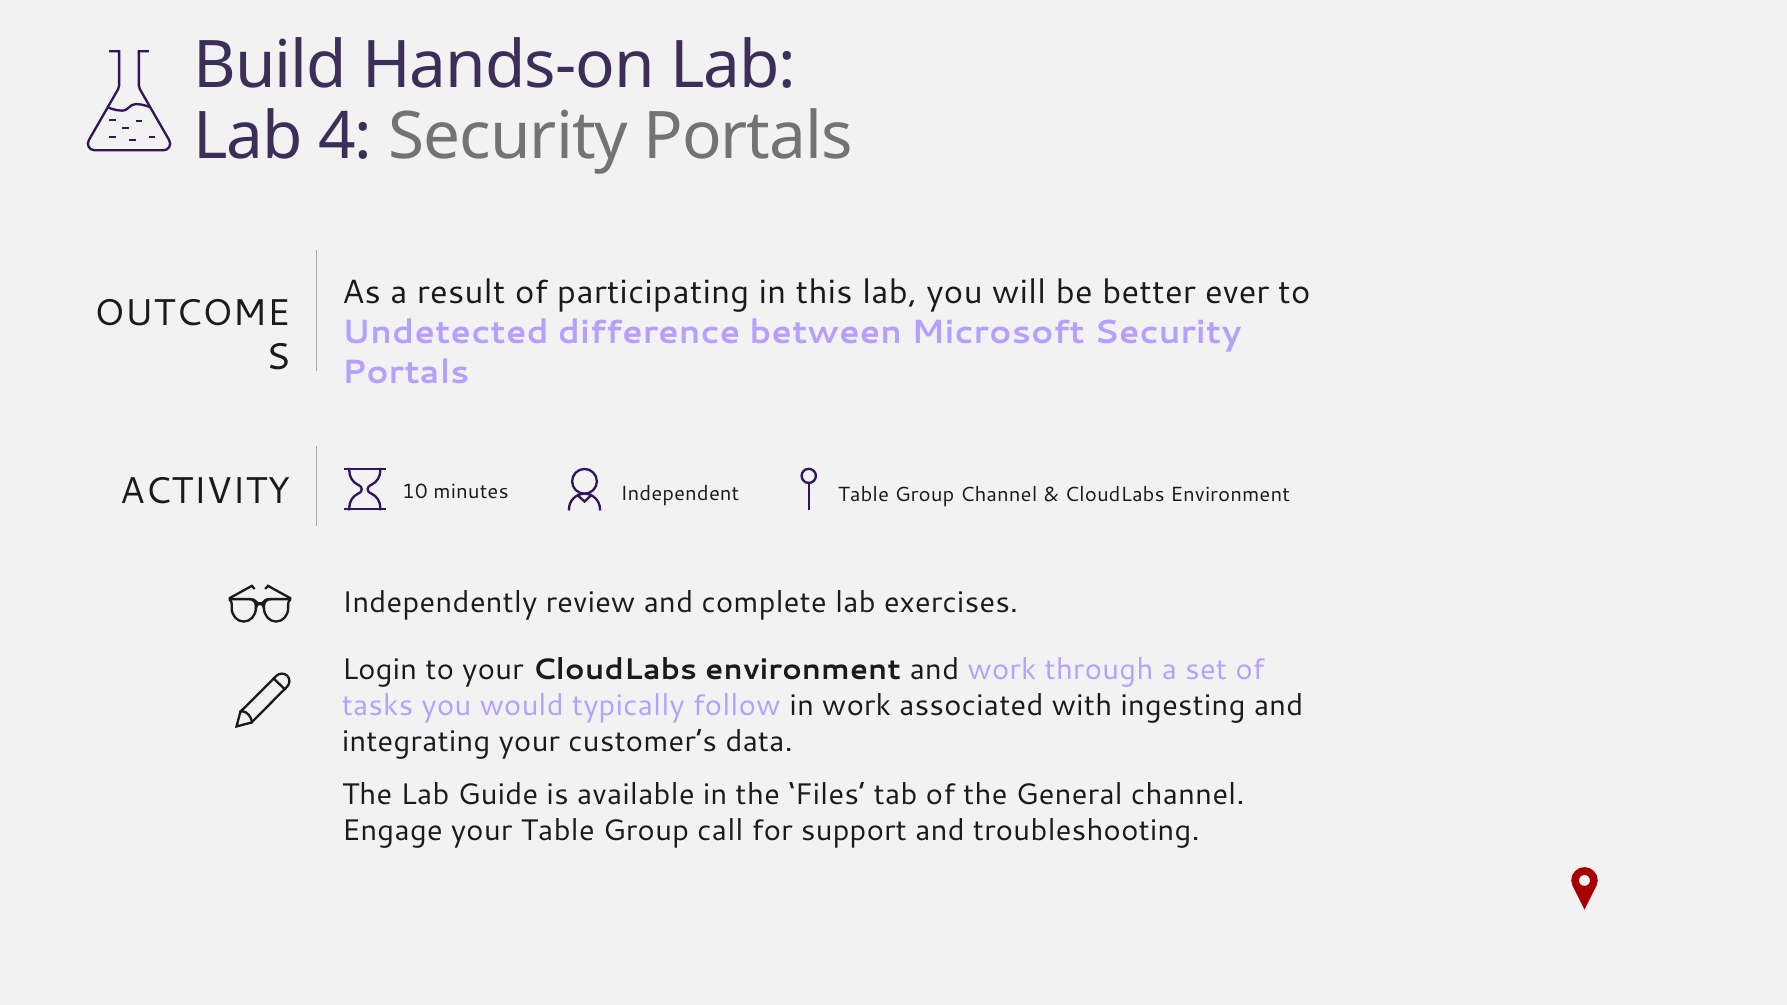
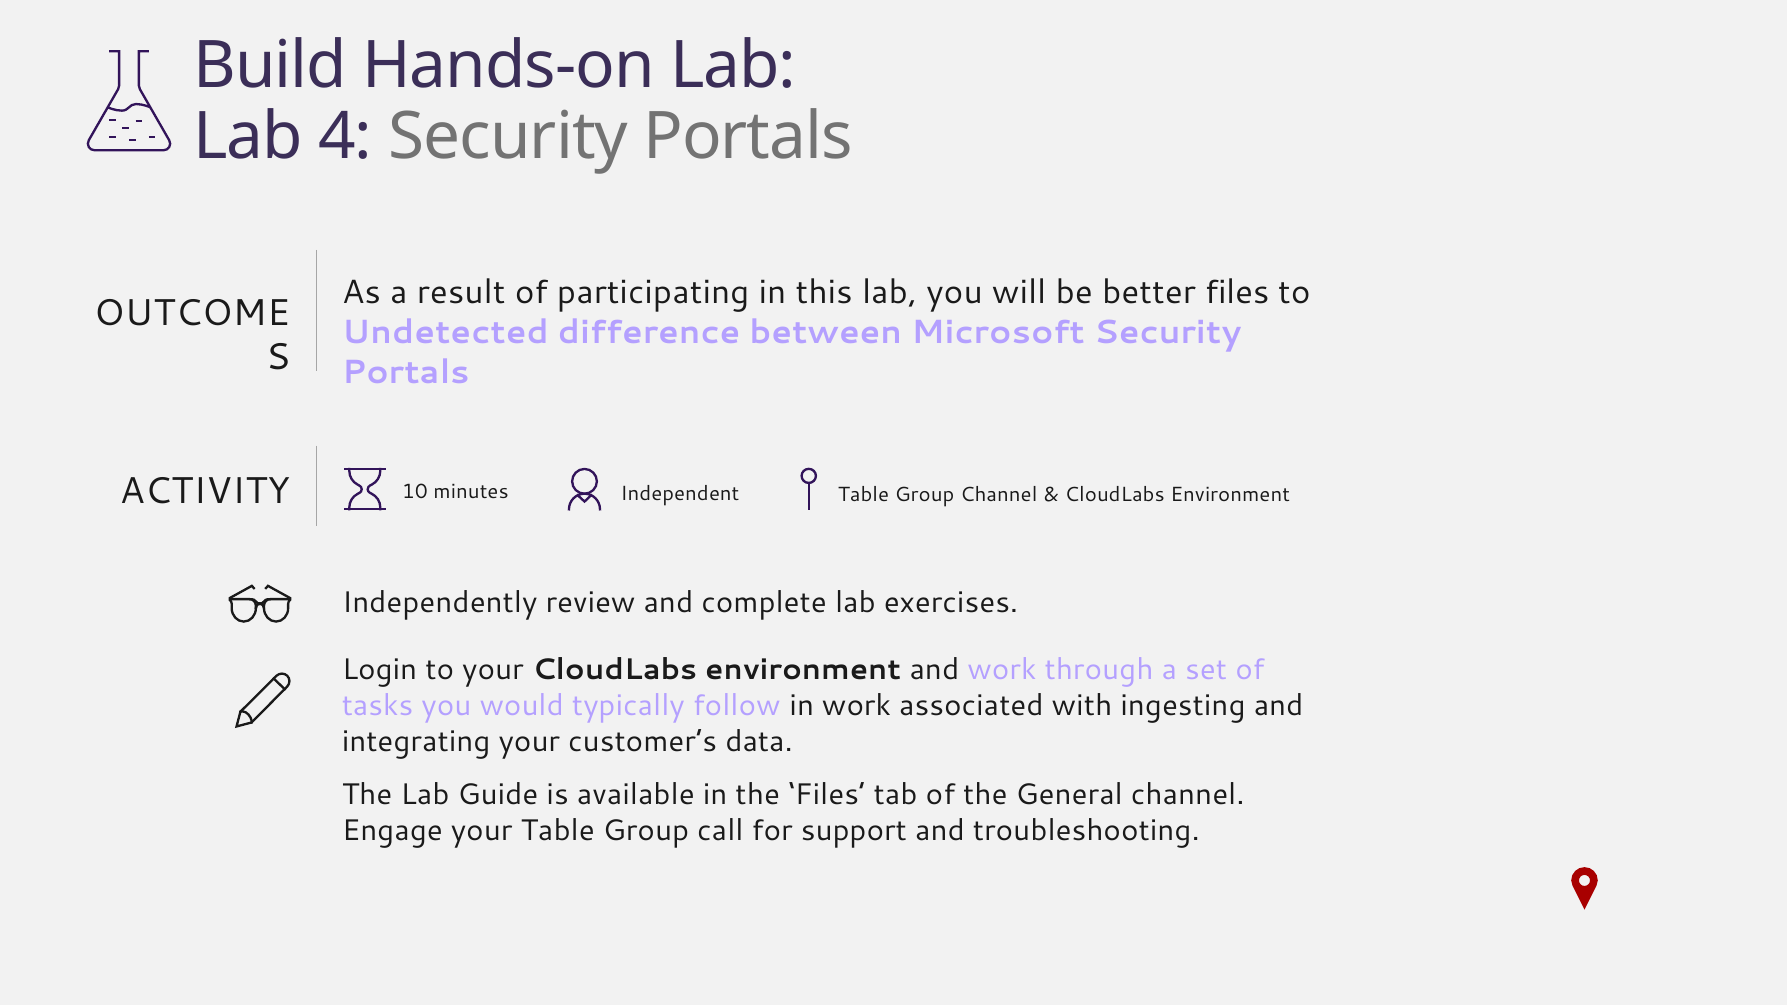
better ever: ever -> files
